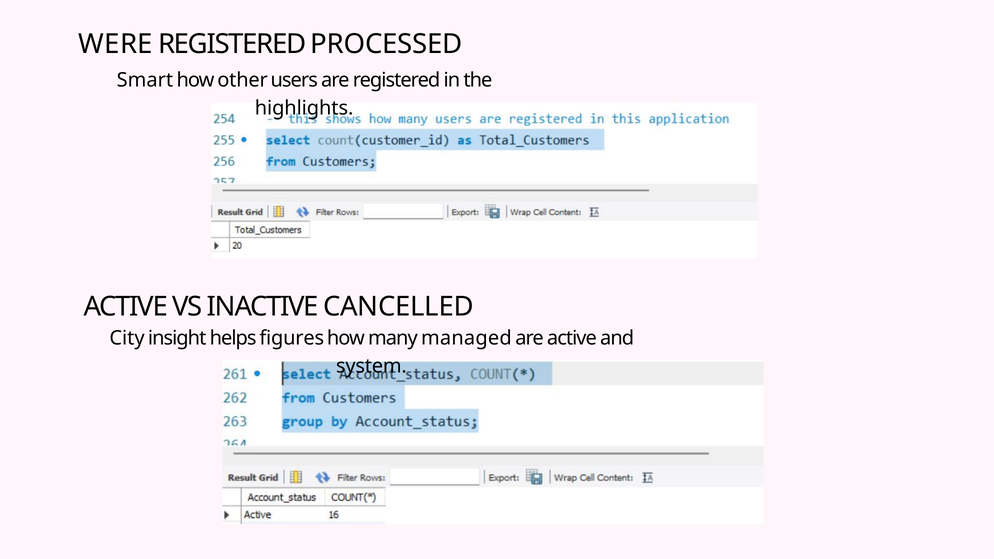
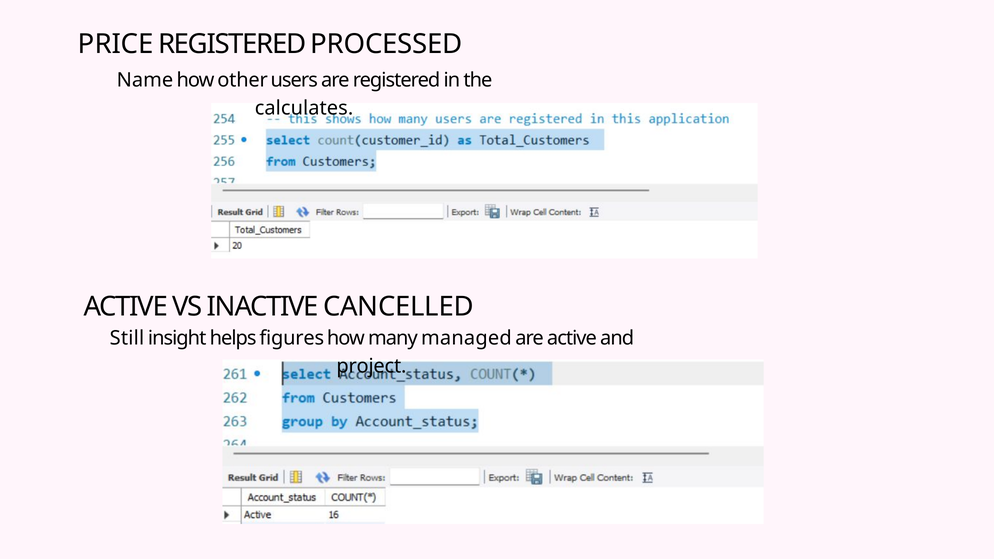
WERE: WERE -> PRICE
Smart: Smart -> Name
highlights: highlights -> calculates
City: City -> Still
system: system -> project
